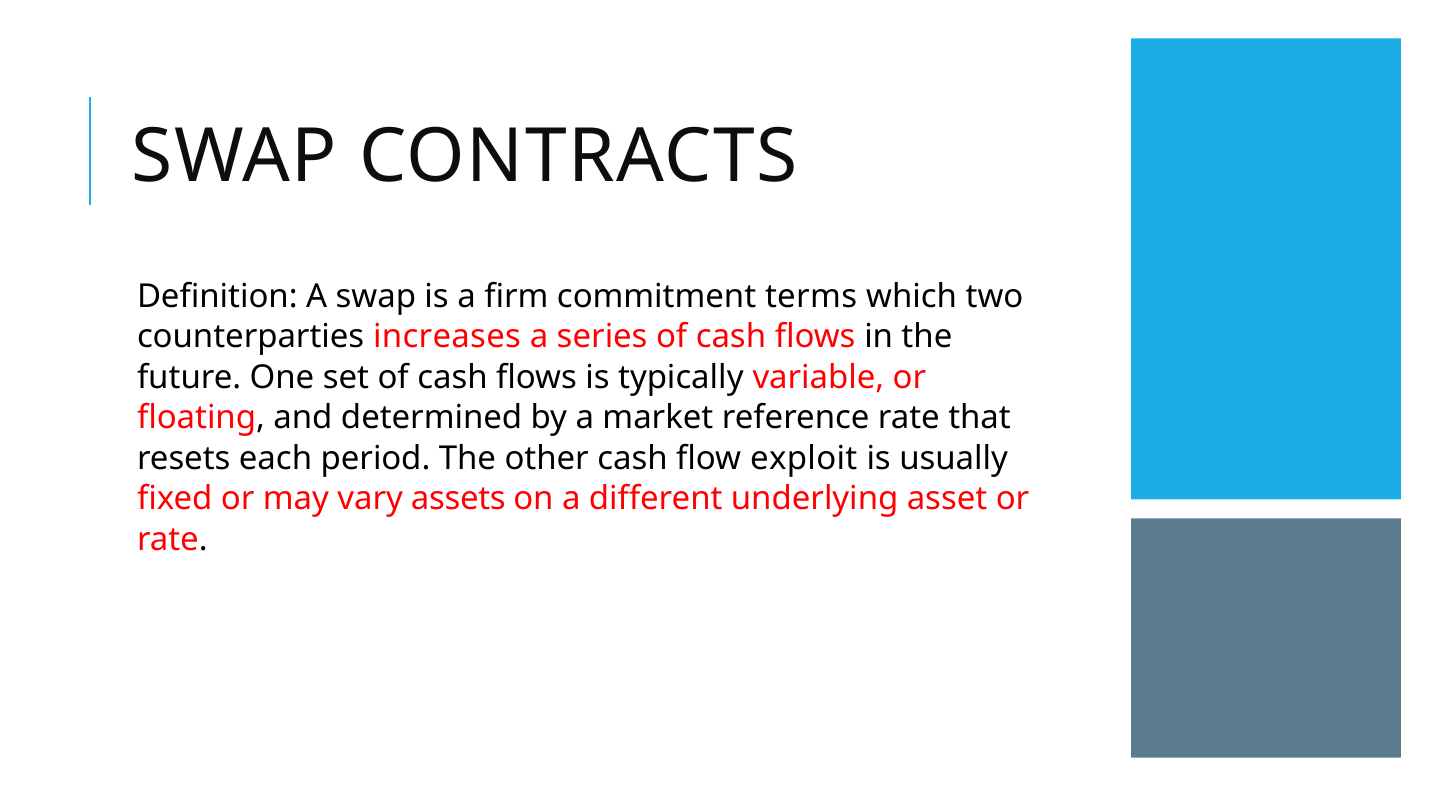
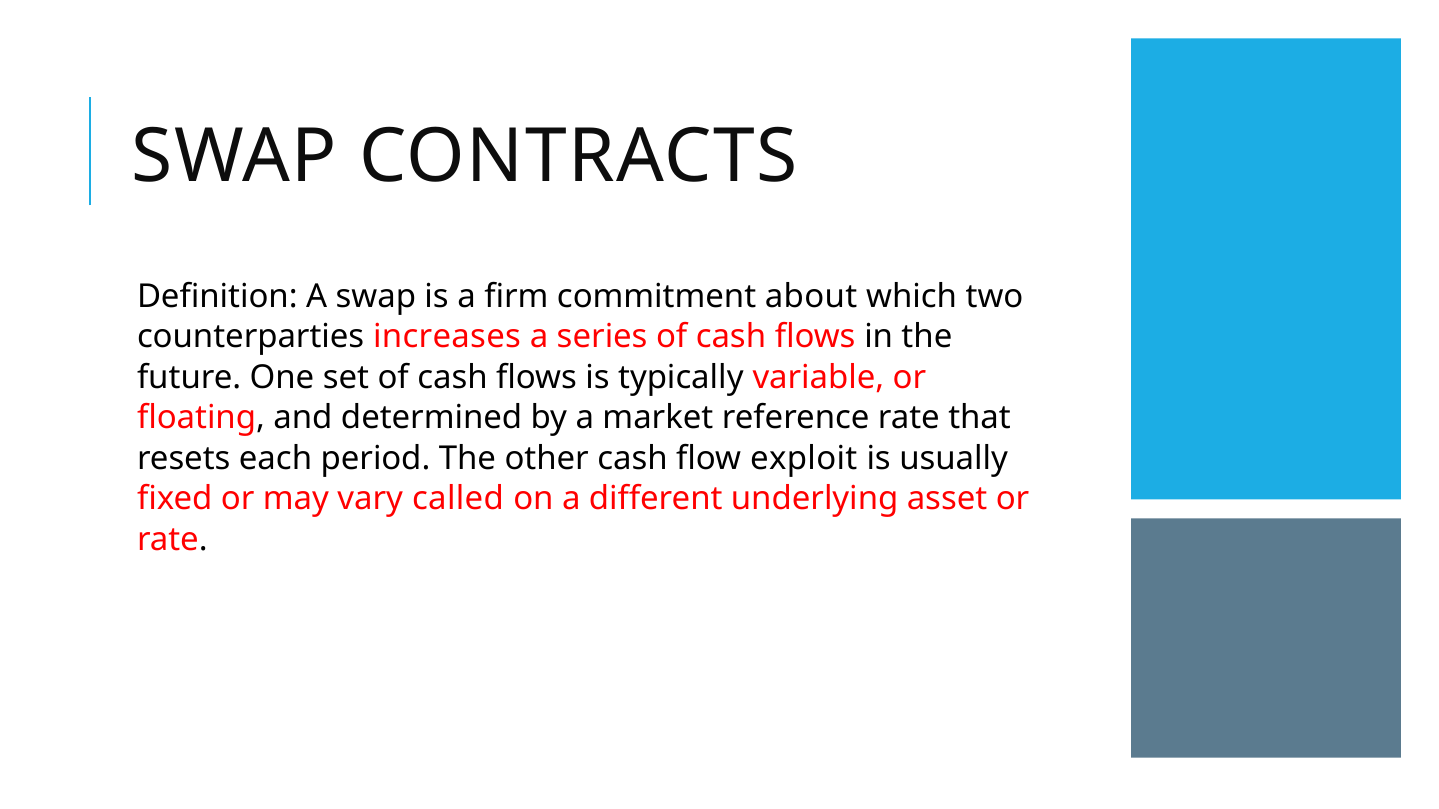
terms: terms -> about
assets: assets -> called
